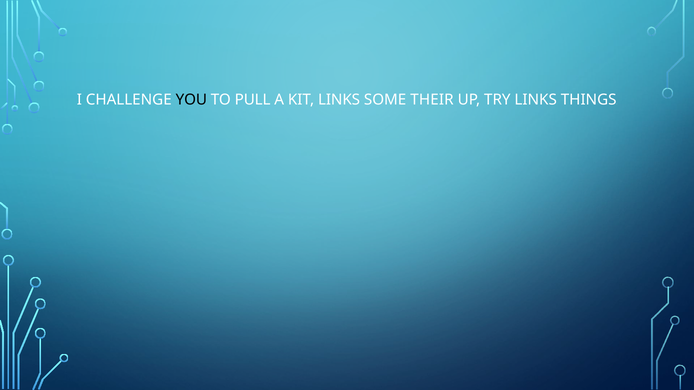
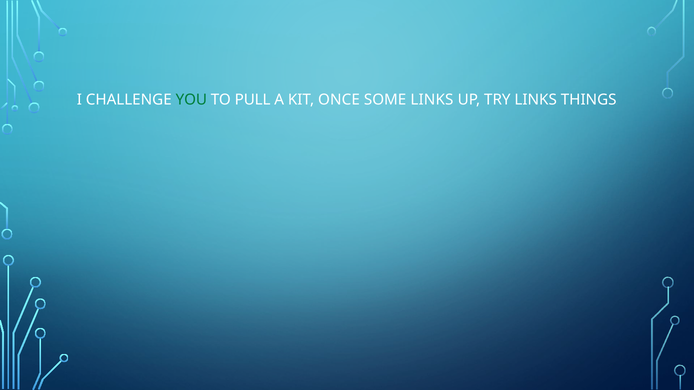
YOU colour: black -> green
KIT LINKS: LINKS -> ONCE
SOME THEIR: THEIR -> LINKS
